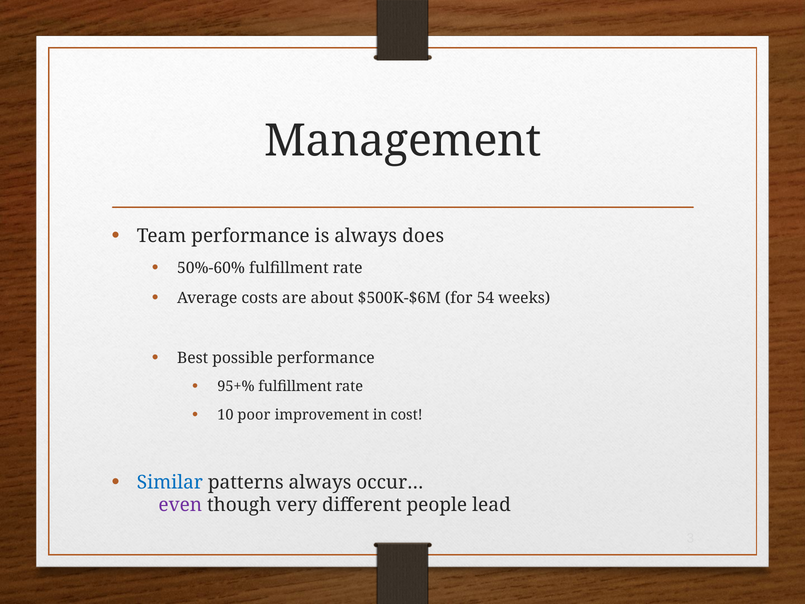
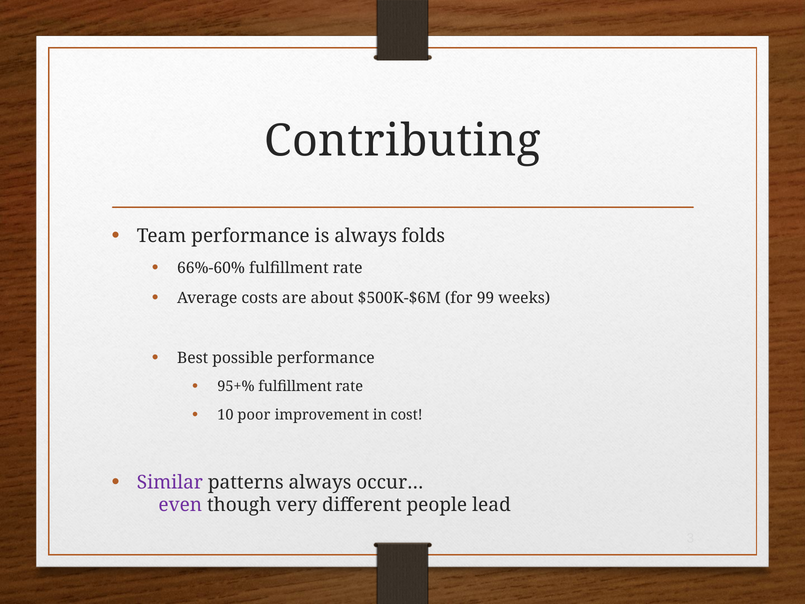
Management: Management -> Contributing
does: does -> folds
50%-60%: 50%-60% -> 66%-60%
54: 54 -> 99
Similar colour: blue -> purple
